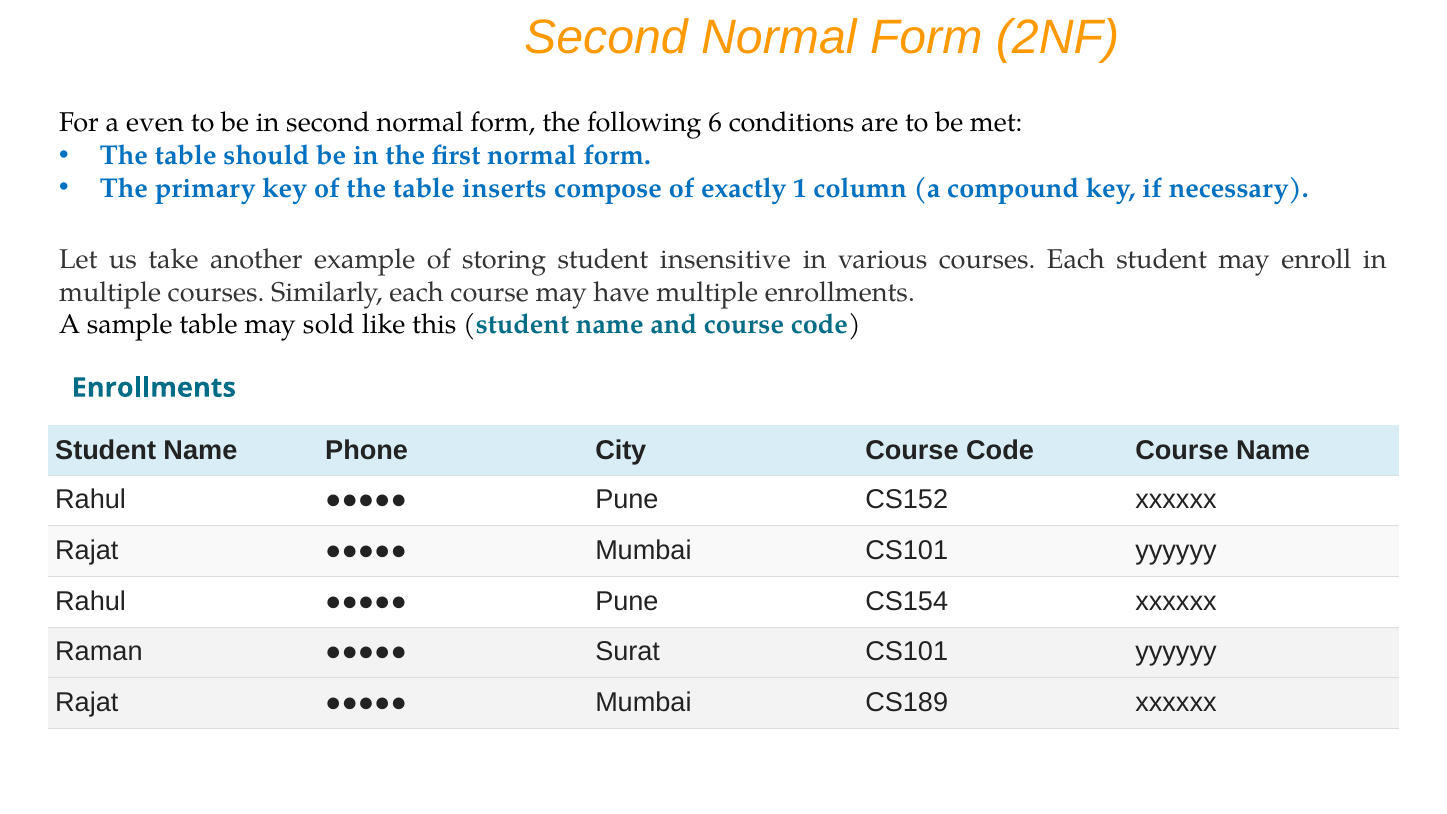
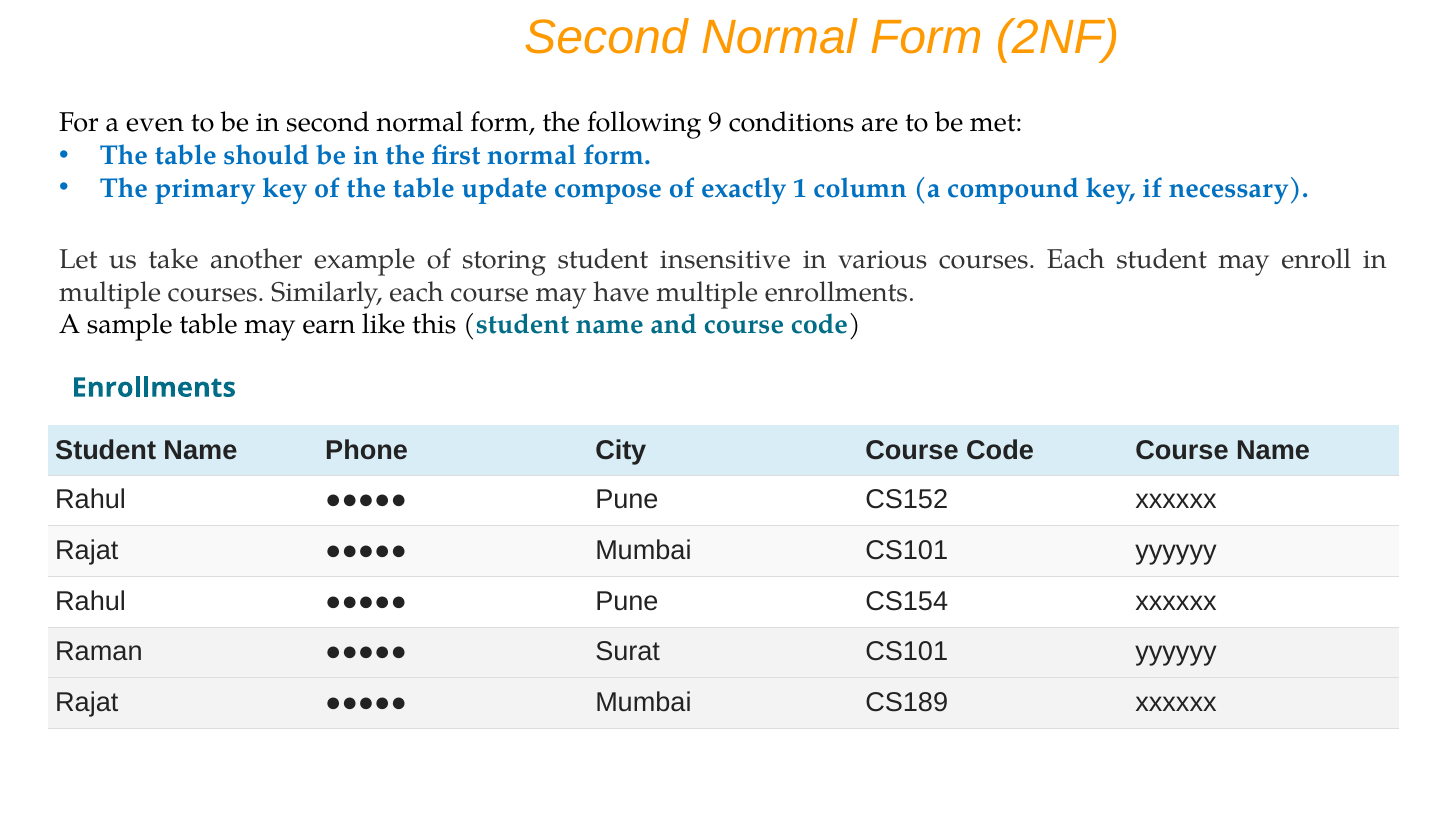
6: 6 -> 9
inserts: inserts -> update
sold: sold -> earn
